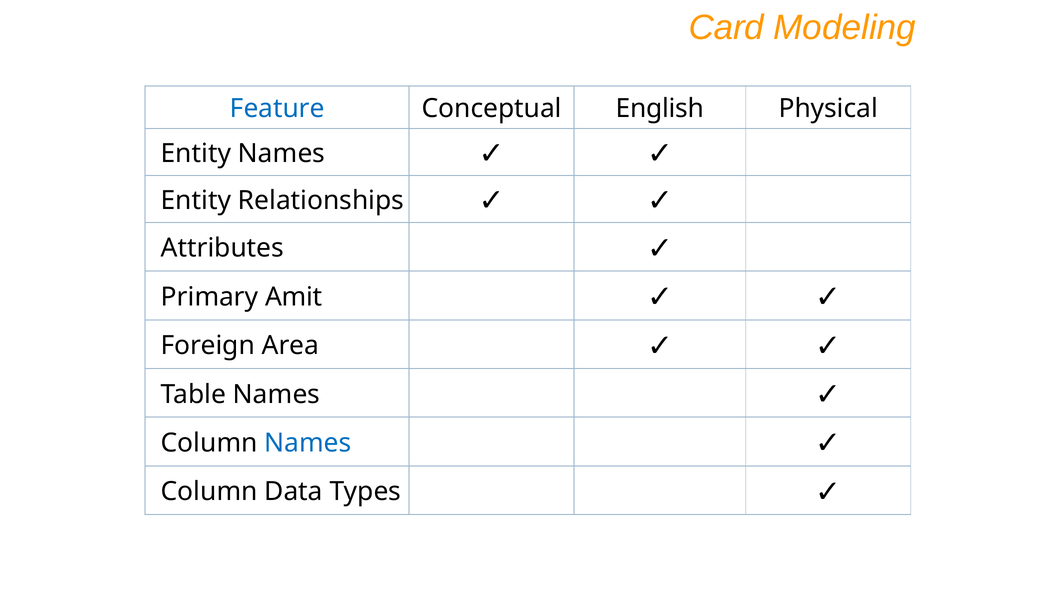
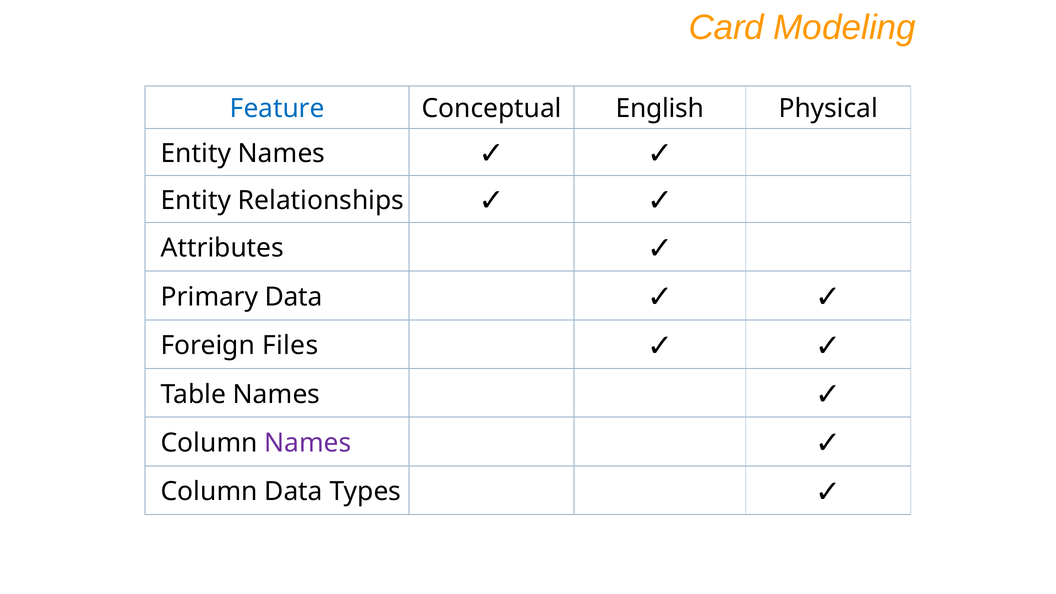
Primary Amit: Amit -> Data
Area: Area -> Files
Names at (308, 443) colour: blue -> purple
